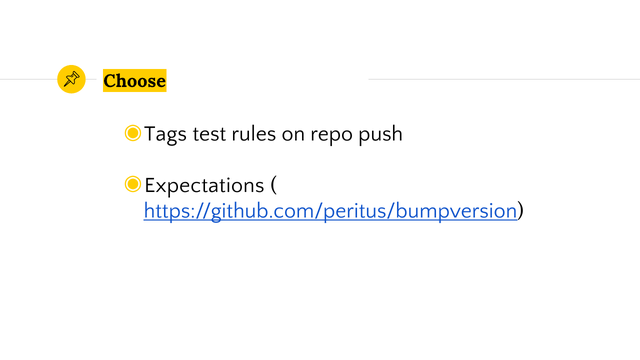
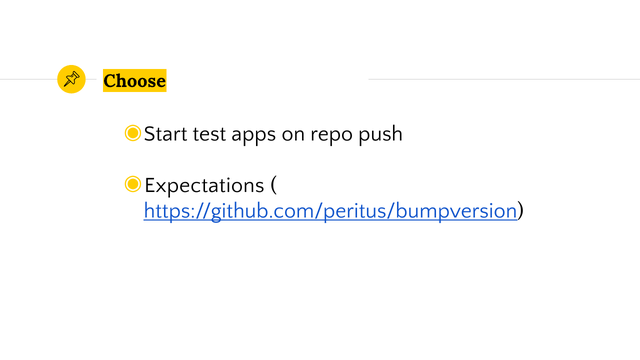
Tags: Tags -> Start
rules: rules -> apps
